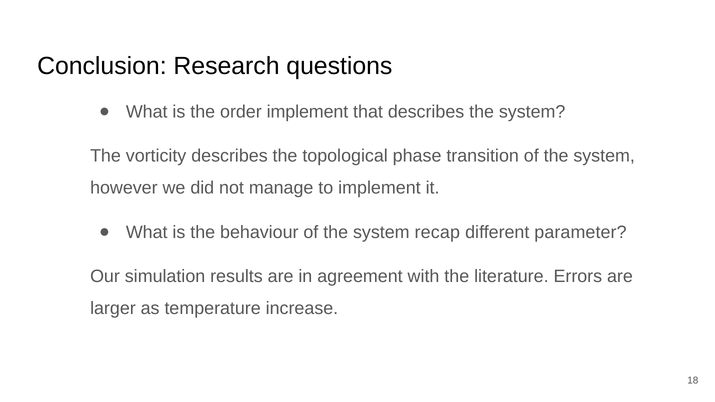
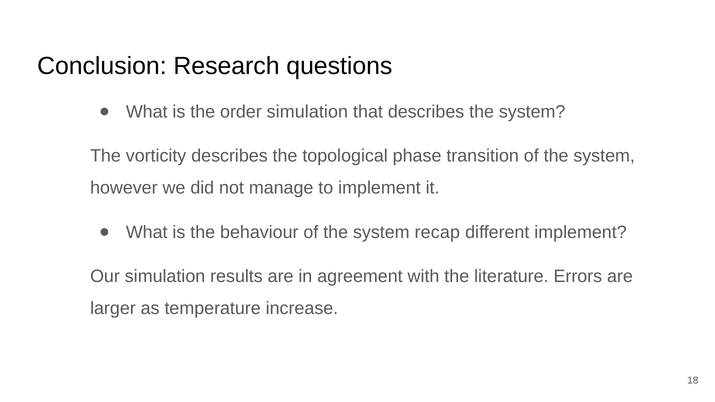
order implement: implement -> simulation
different parameter: parameter -> implement
